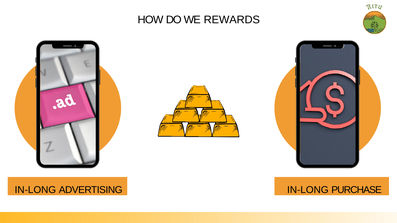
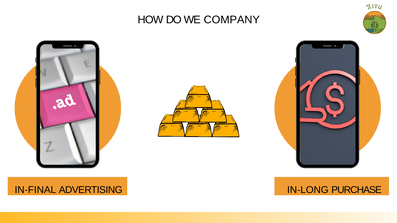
REWARDS: REWARDS -> COMPANY
IN-LONG at (35, 190): IN-LONG -> IN-FINAL
